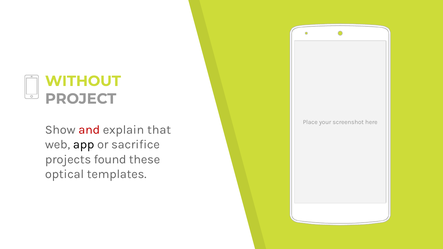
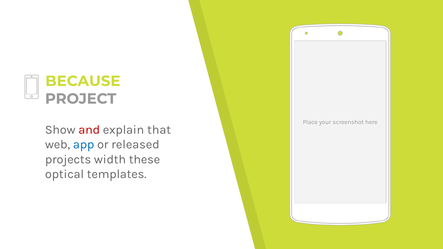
WITHOUT: WITHOUT -> BECAUSE
app colour: black -> blue
sacrifice: sacrifice -> released
found: found -> width
